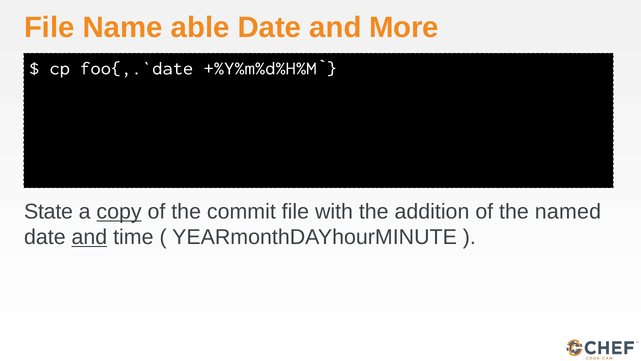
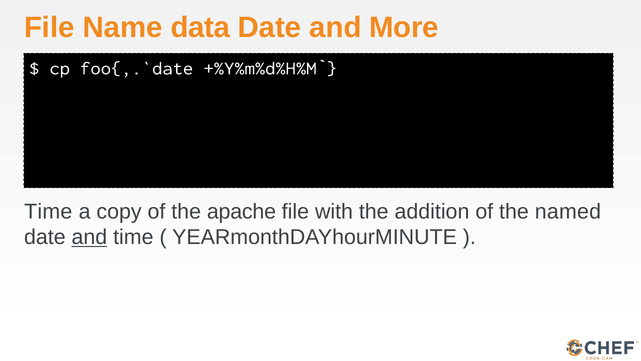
able: able -> data
State at (49, 211): State -> Time
copy underline: present -> none
commit: commit -> apache
